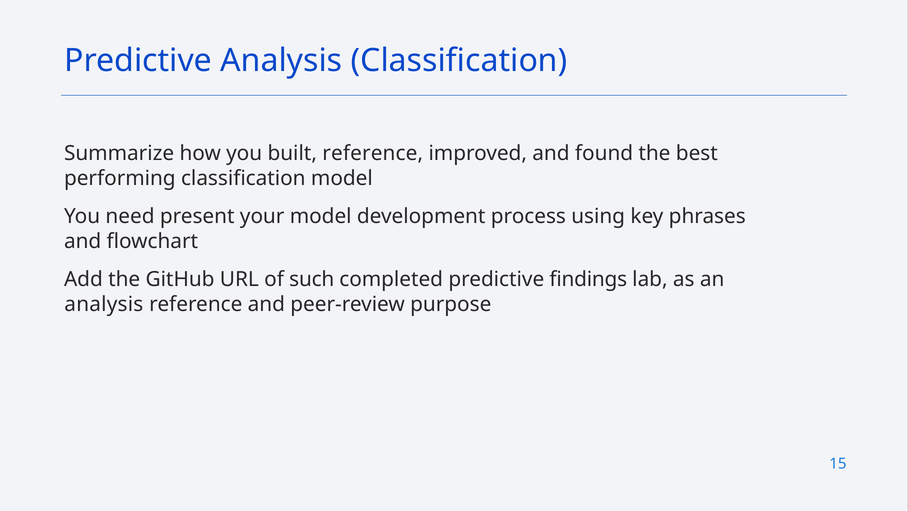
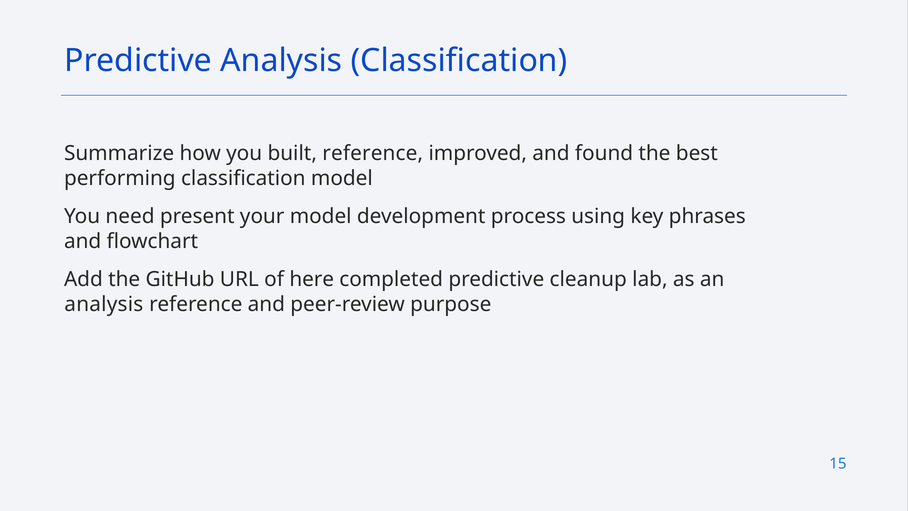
such: such -> here
findings: findings -> cleanup
